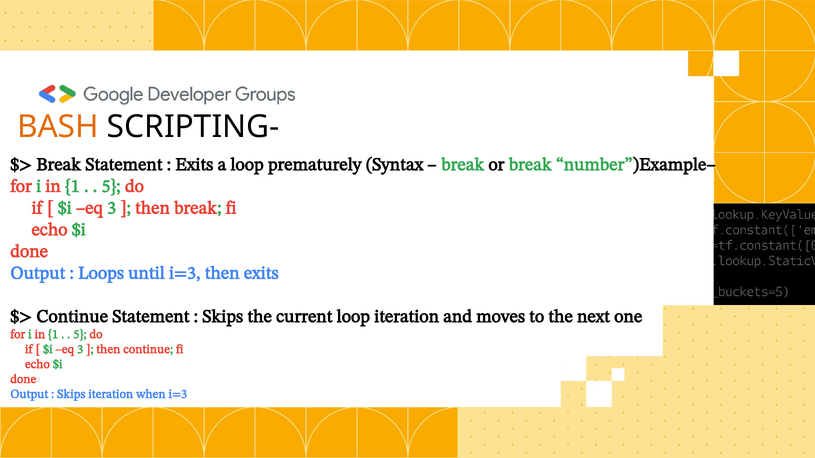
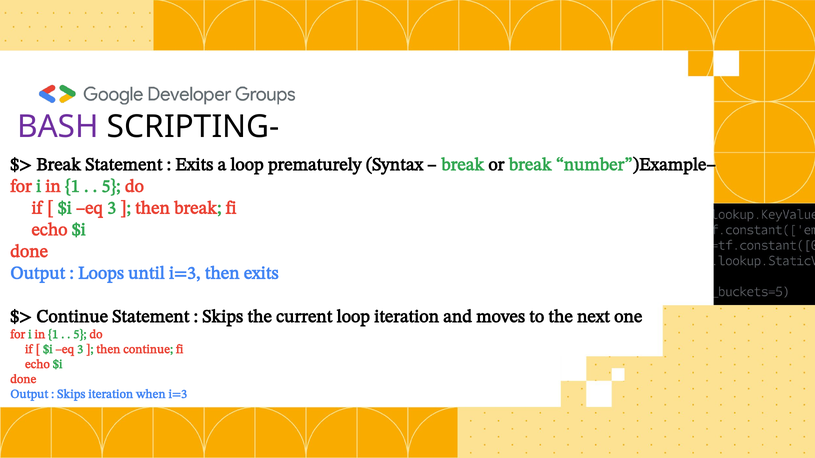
BASH colour: orange -> purple
